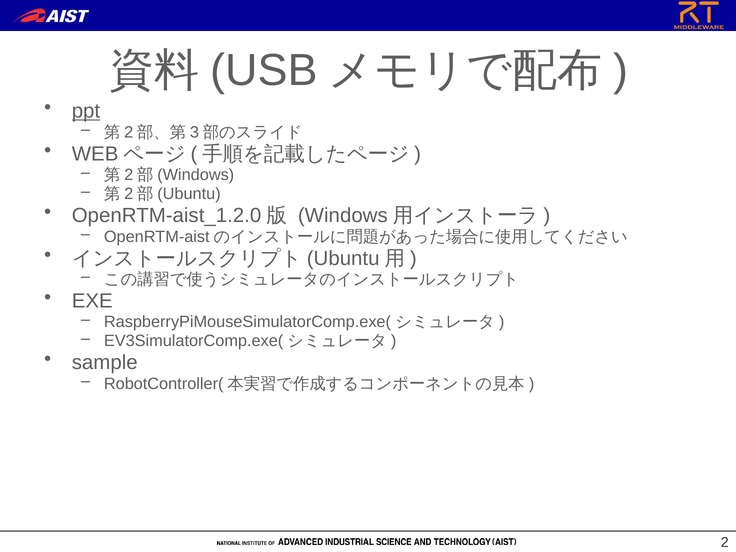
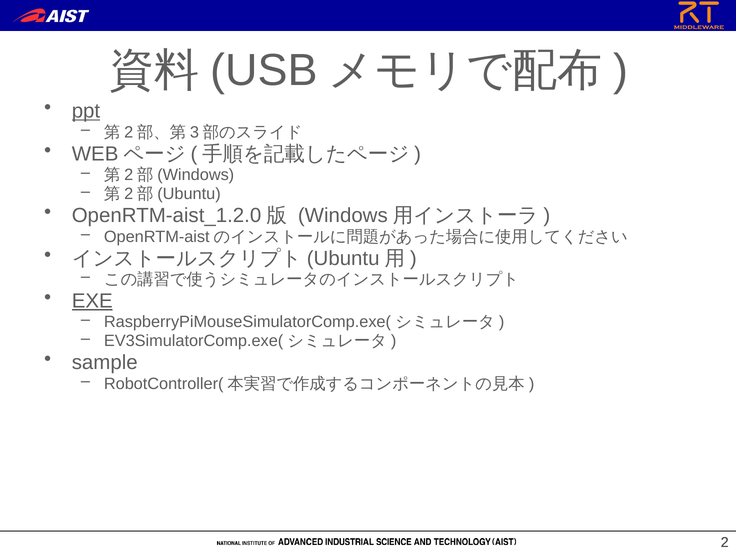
EXE underline: none -> present
